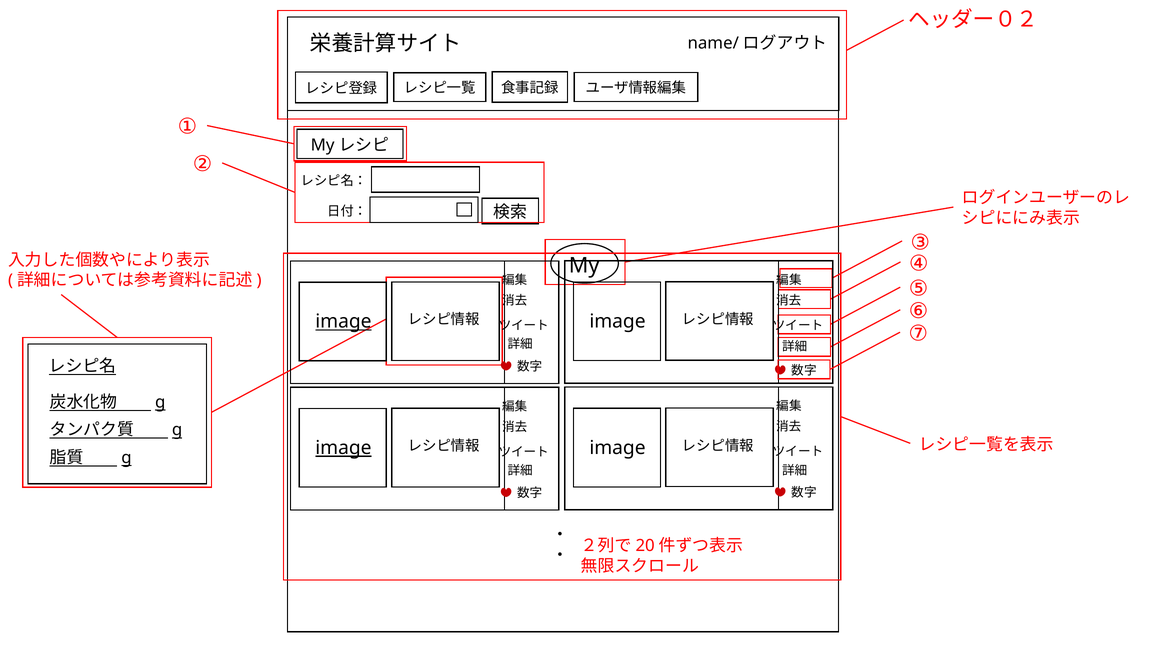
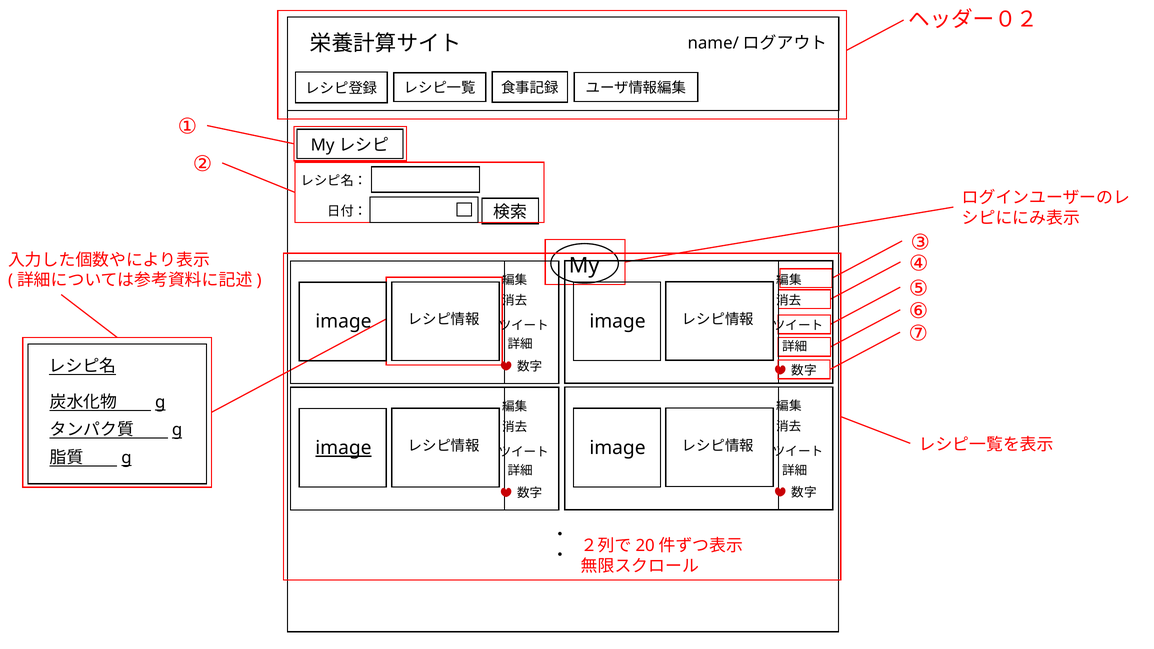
image at (343, 322) underline: present -> none
